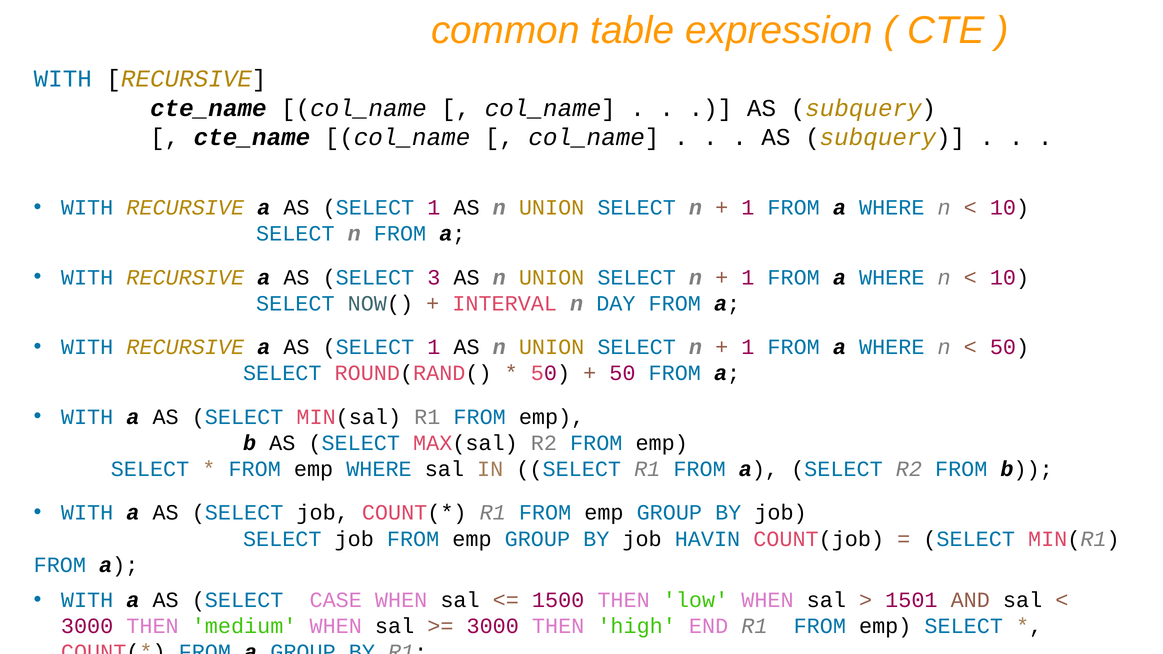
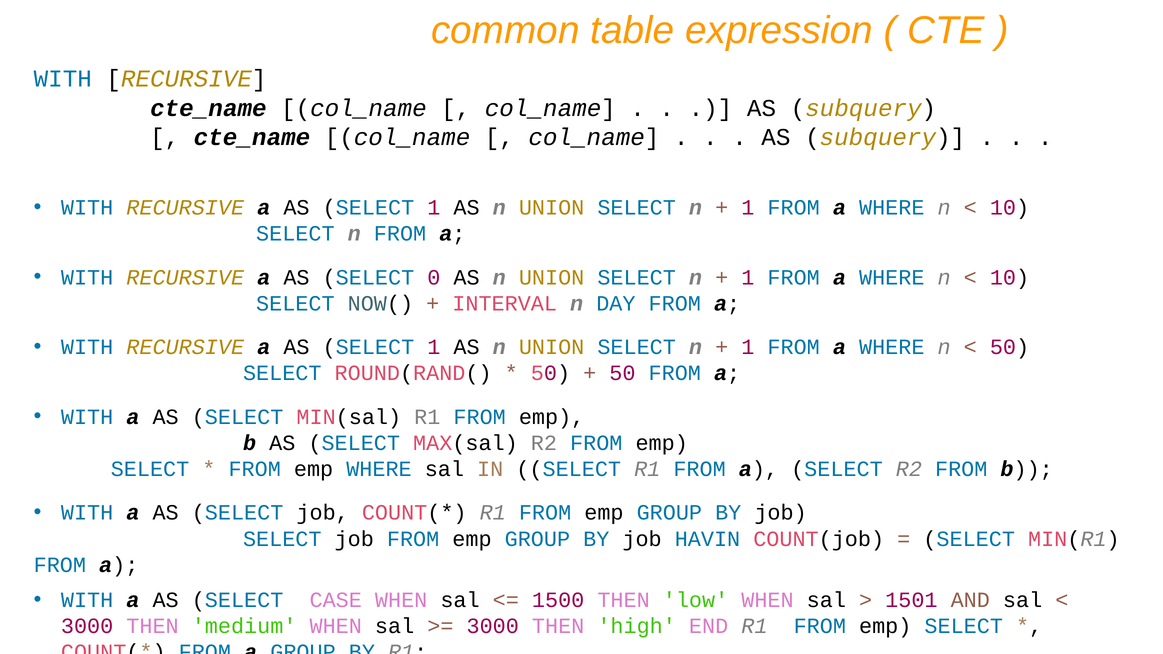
3: 3 -> 0
